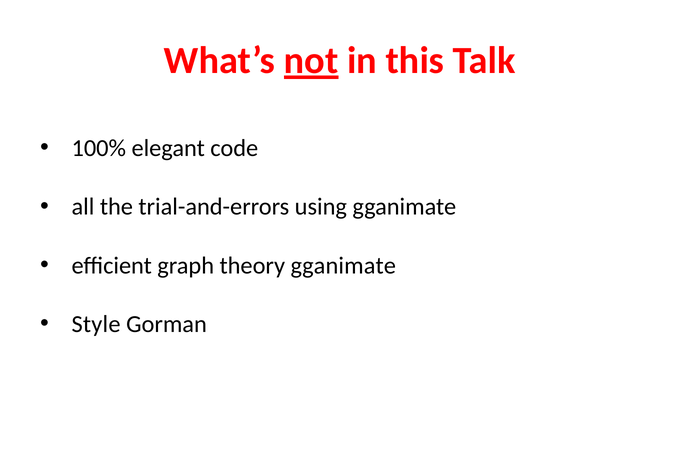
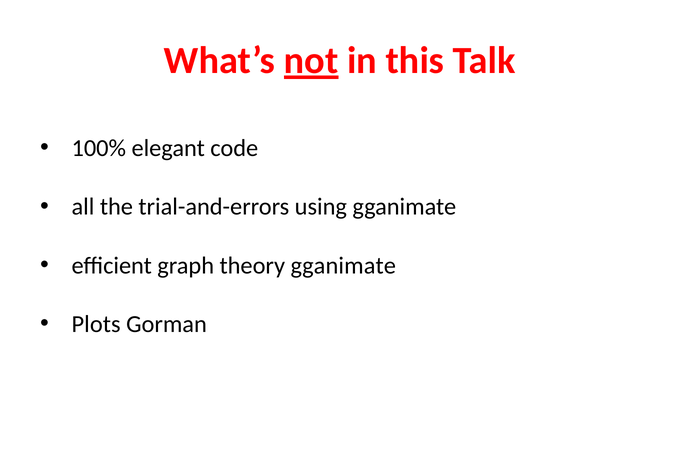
Style: Style -> Plots
